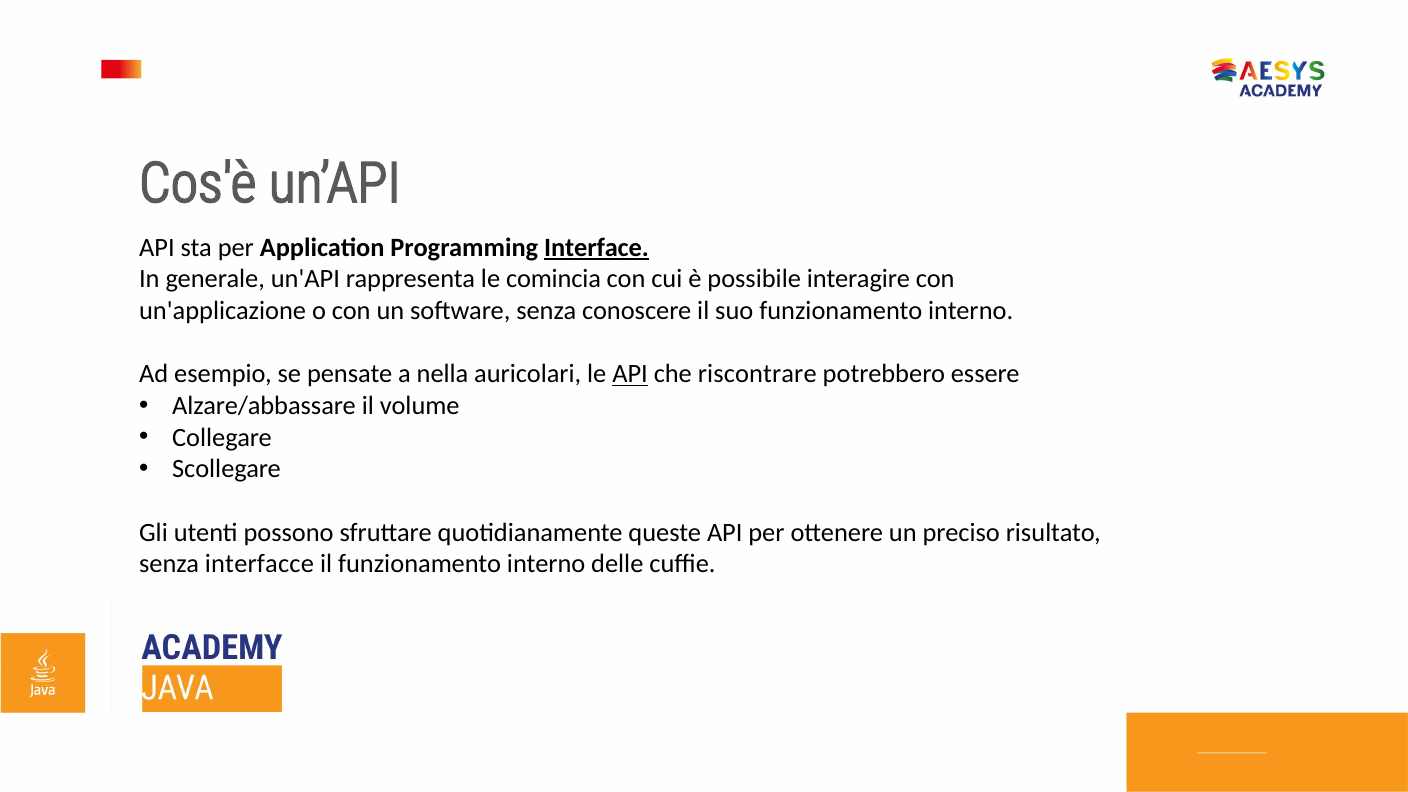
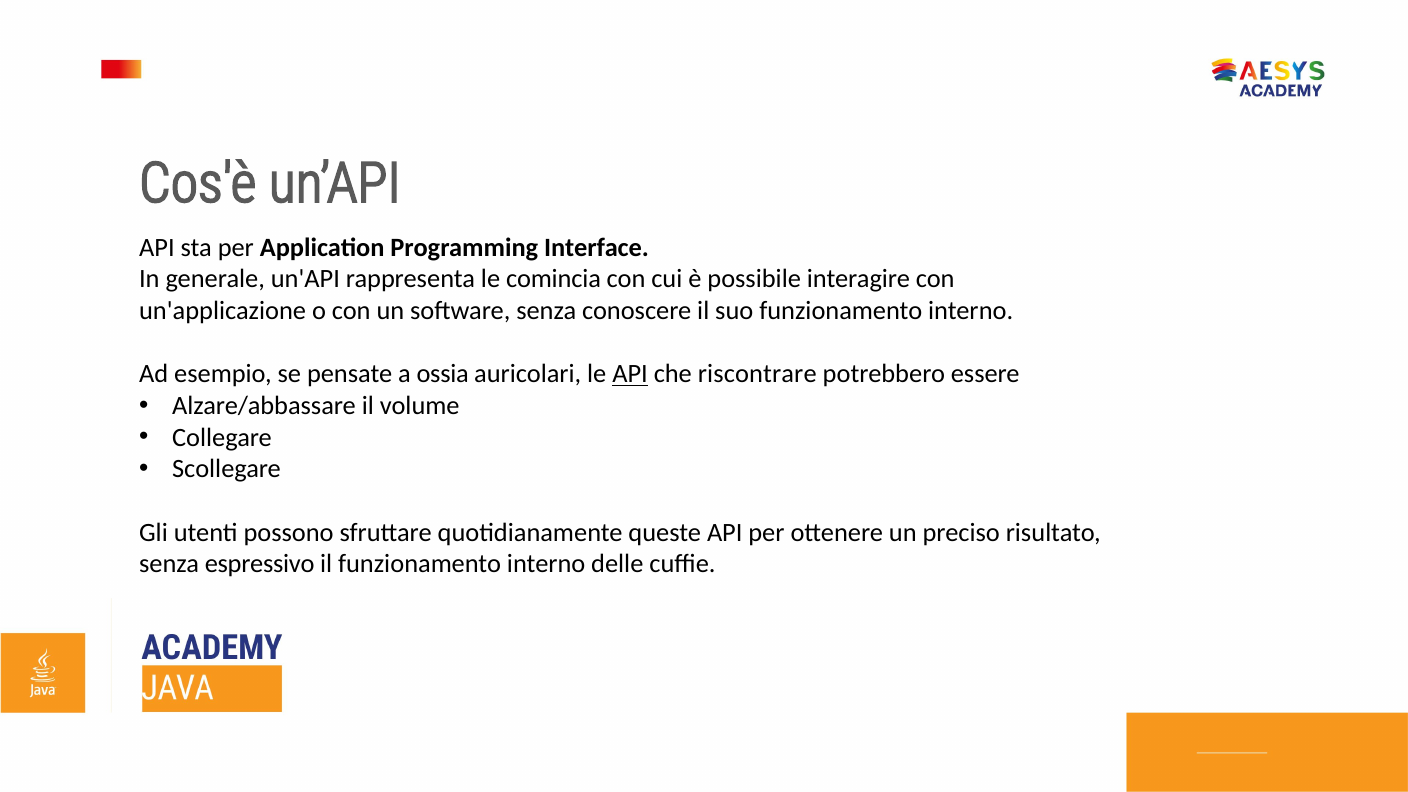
Interface underline: present -> none
nella: nella -> ossia
interfacce: interfacce -> espressivo
